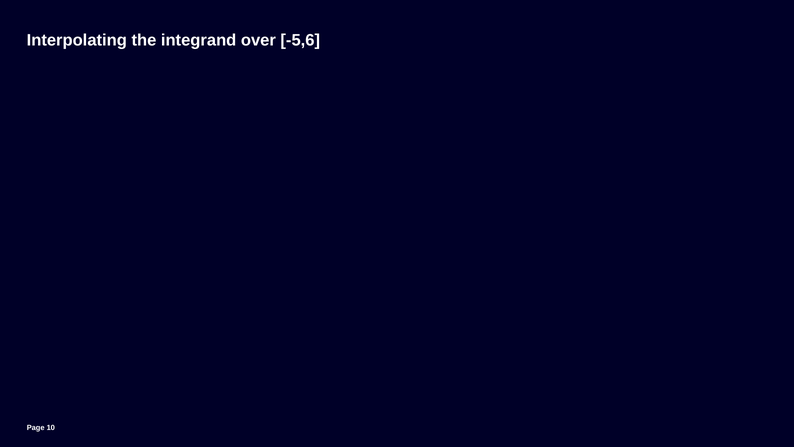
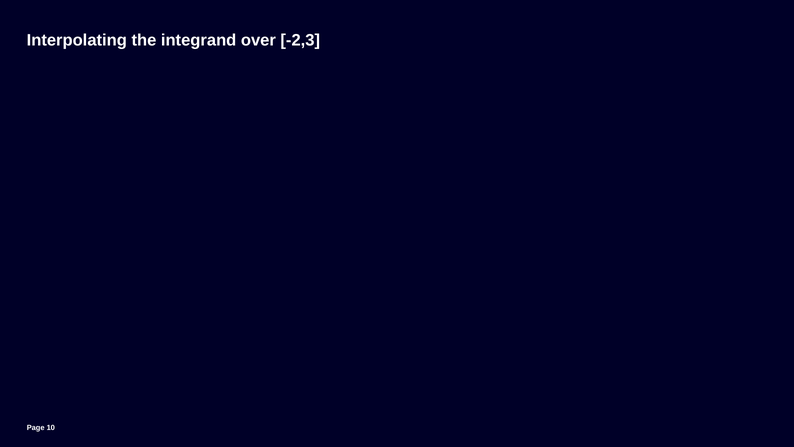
-5,6: -5,6 -> -2,3
